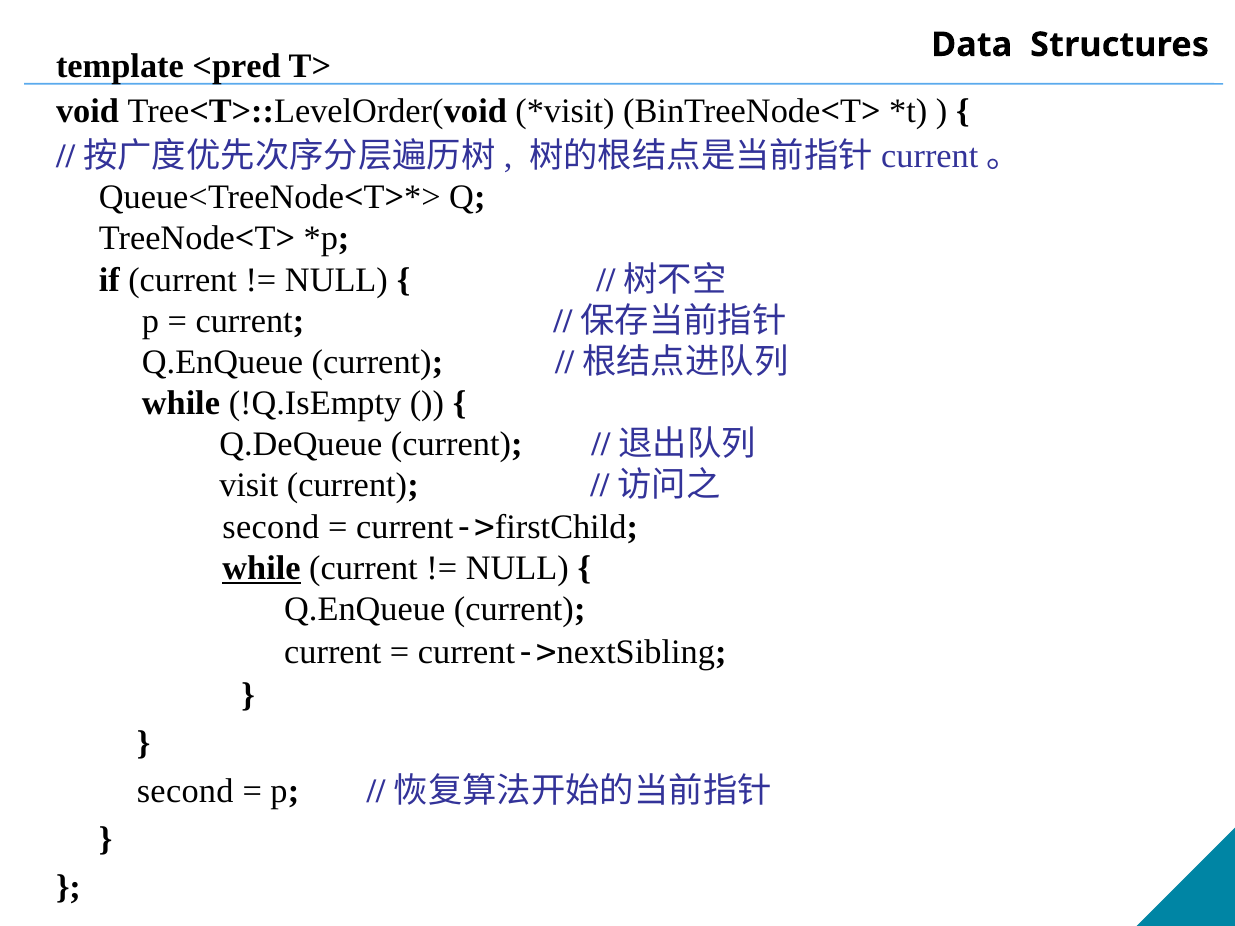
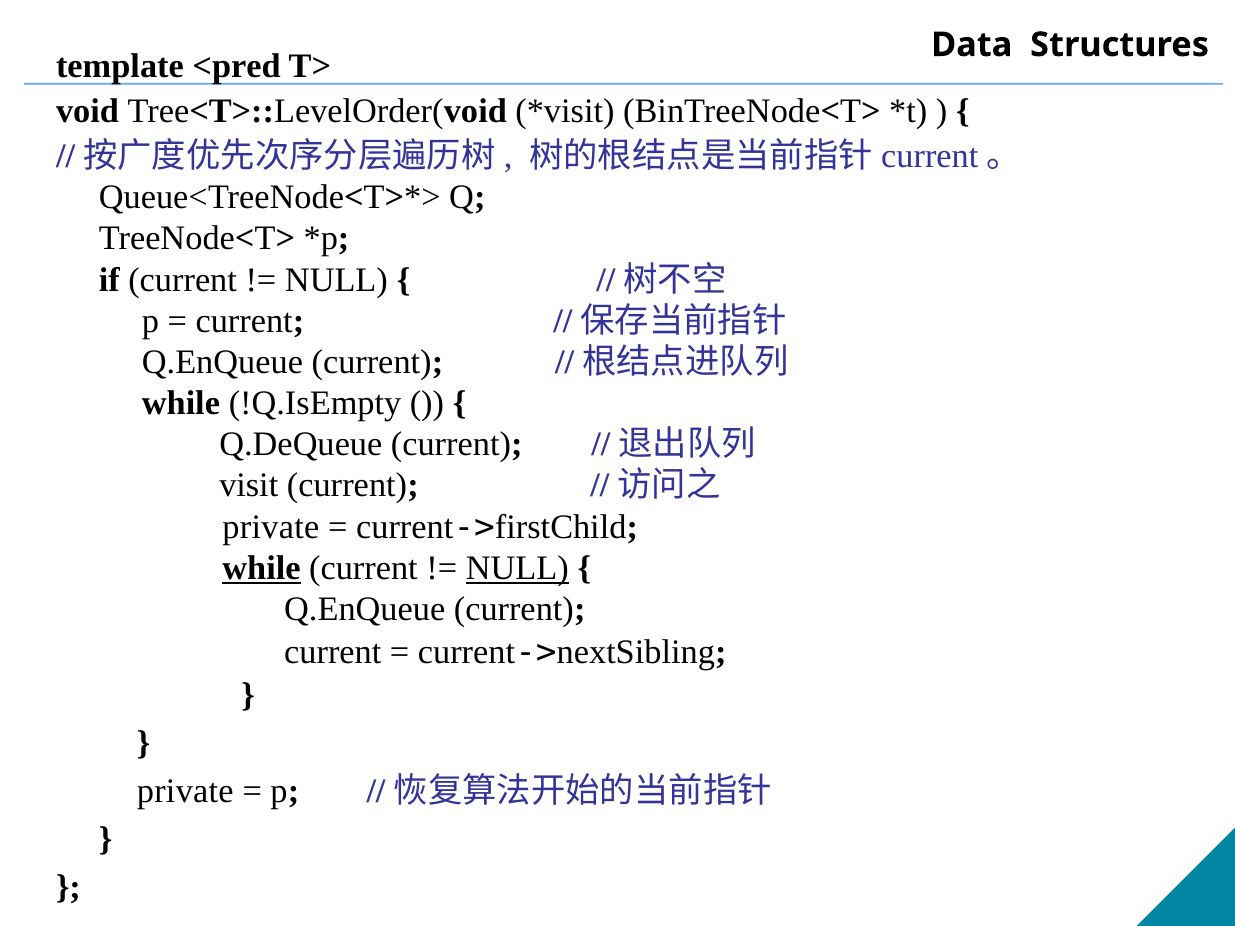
second at (271, 527): second -> private
NULL at (517, 568) underline: none -> present
second at (185, 792): second -> private
